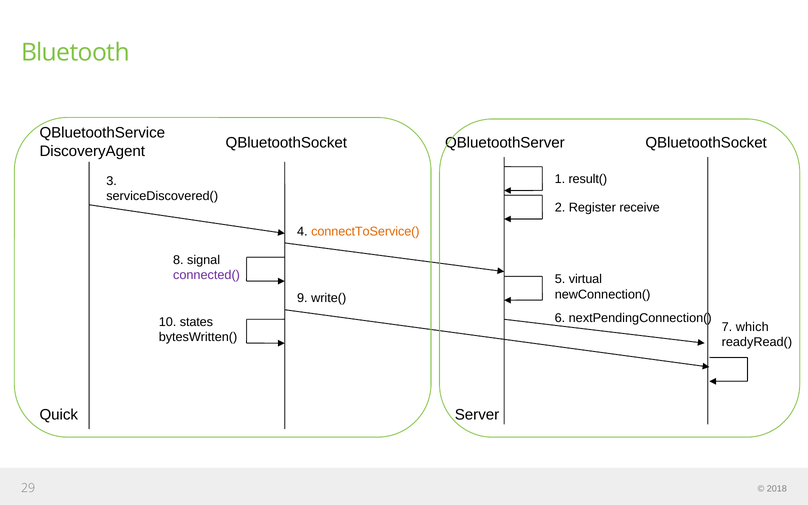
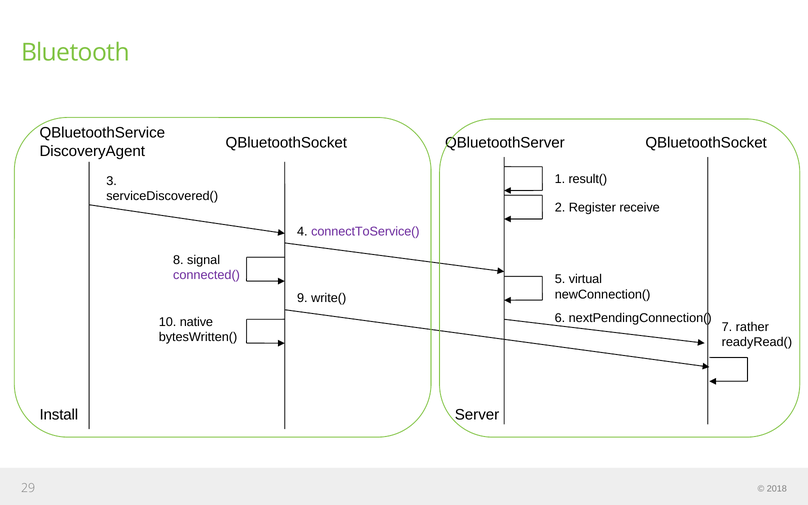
connectToService( colour: orange -> purple
states: states -> native
which: which -> rather
Quick: Quick -> Install
